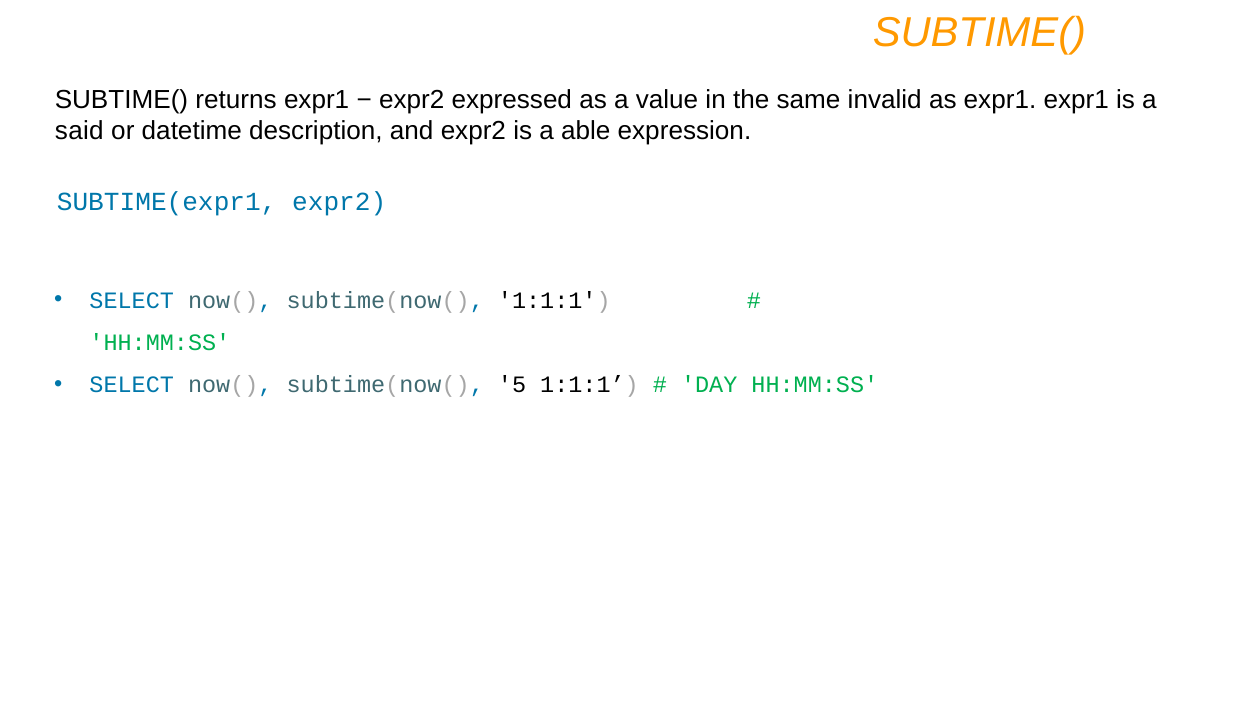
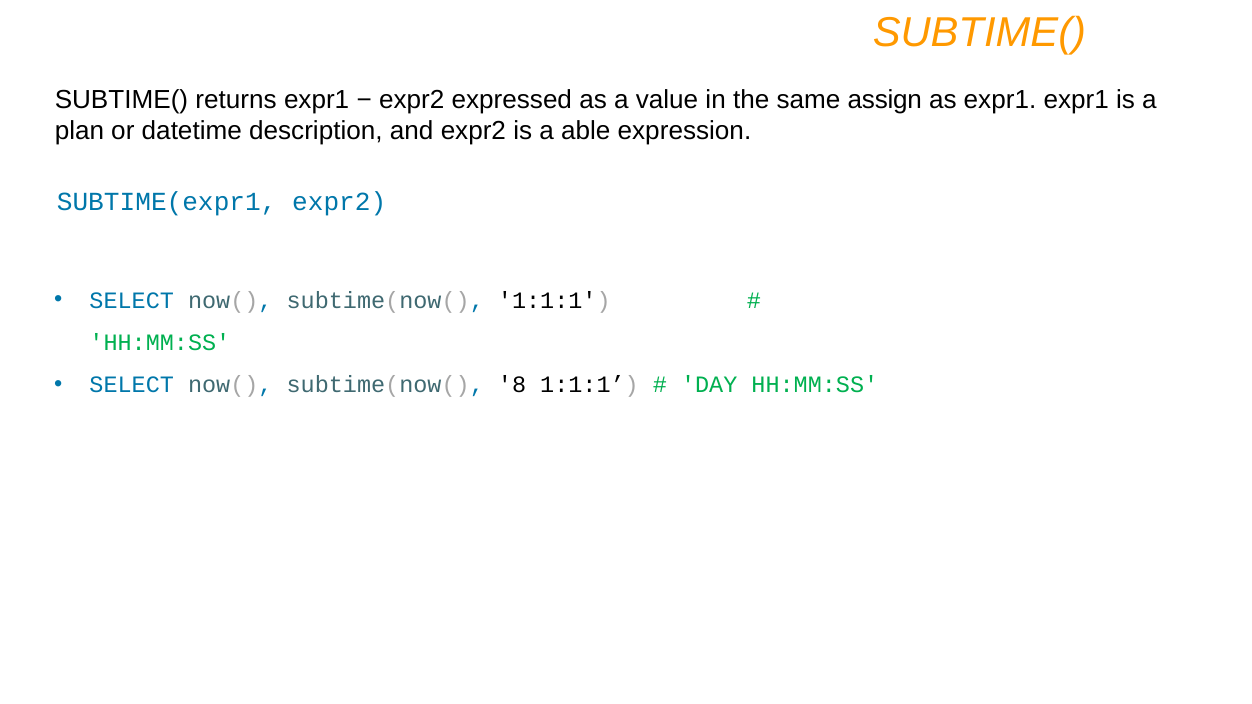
invalid: invalid -> assign
said: said -> plan
5: 5 -> 8
